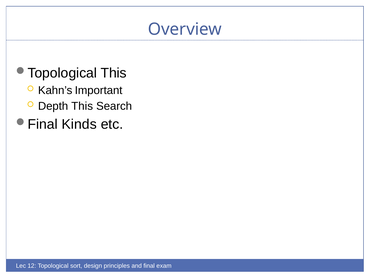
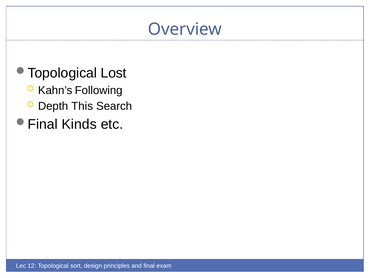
This at (114, 73): This -> Lost
Important: Important -> Following
